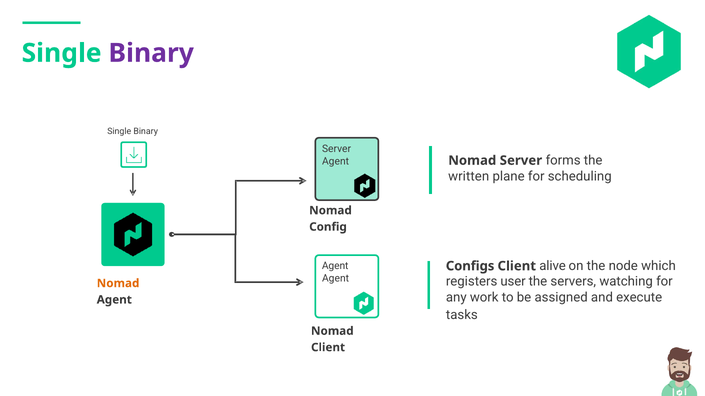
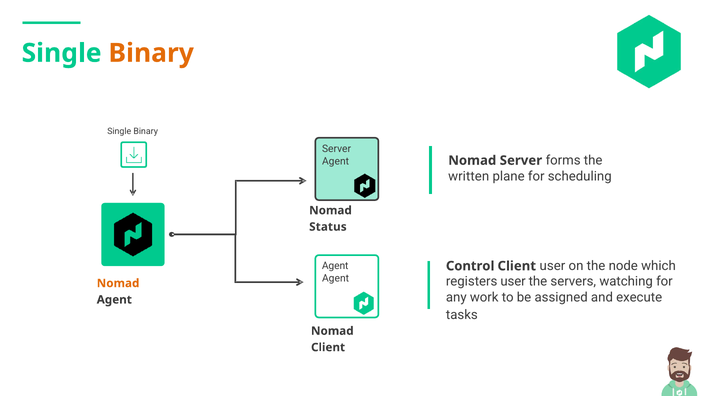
Binary at (151, 53) colour: purple -> orange
Config: Config -> Status
Configs: Configs -> Control
Client alive: alive -> user
